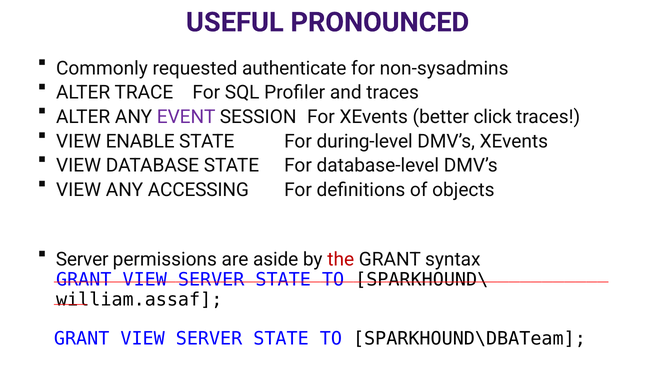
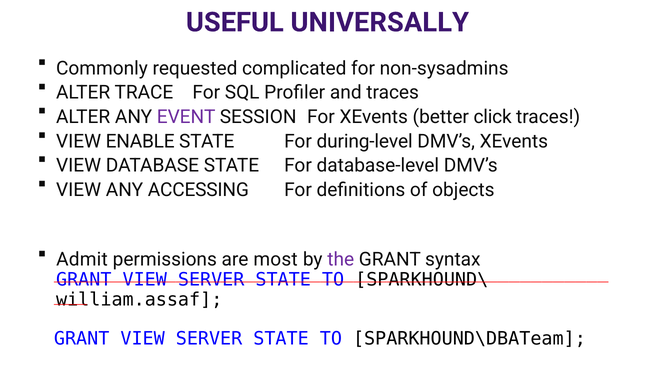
PRONOUNCED: PRONOUNCED -> UNIVERSALLY
authenticate: authenticate -> complicated
Server at (82, 260): Server -> Admit
aside: aside -> most
the colour: red -> purple
